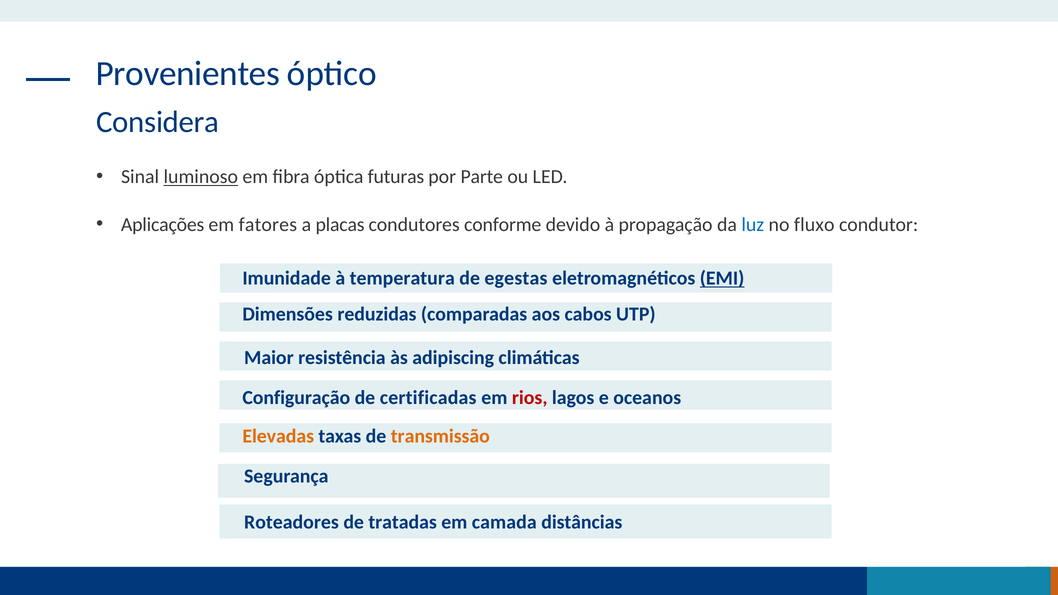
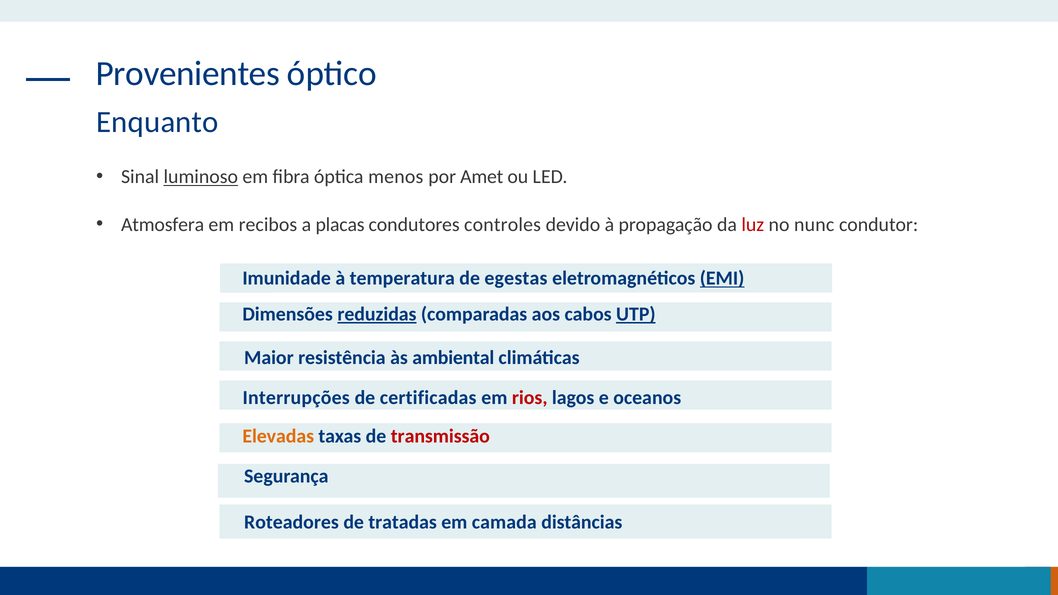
Considera: Considera -> Enquanto
futuras: futuras -> menos
Parte: Parte -> Amet
Aplicações: Aplicações -> Atmosfera
fatores: fatores -> recibos
conforme: conforme -> controles
luz colour: blue -> red
fluxo: fluxo -> nunc
reduzidas underline: none -> present
UTP underline: none -> present
adipiscing: adipiscing -> ambiental
Configuração: Configuração -> Interrupções
transmissão colour: orange -> red
